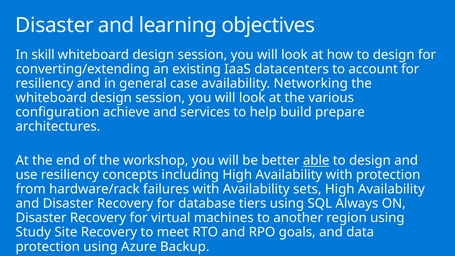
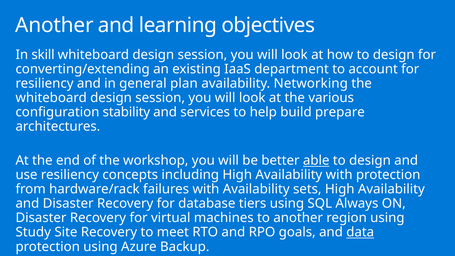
Disaster at (55, 25): Disaster -> Another
datacenters: datacenters -> department
case: case -> plan
achieve: achieve -> stability
data underline: none -> present
